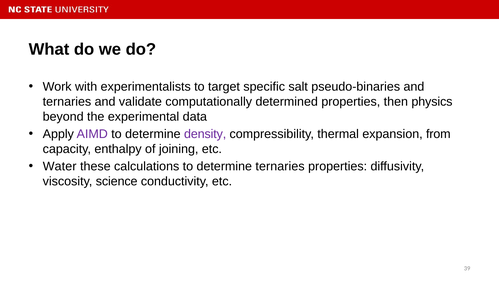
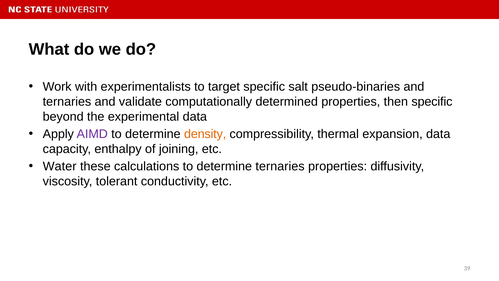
then physics: physics -> specific
density colour: purple -> orange
expansion from: from -> data
science: science -> tolerant
